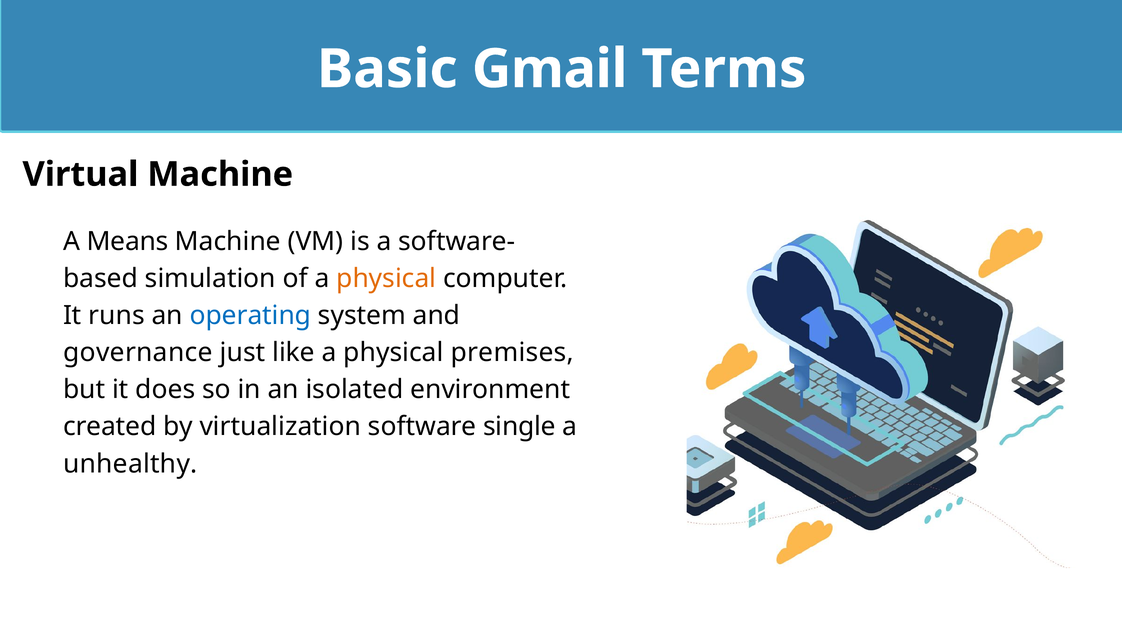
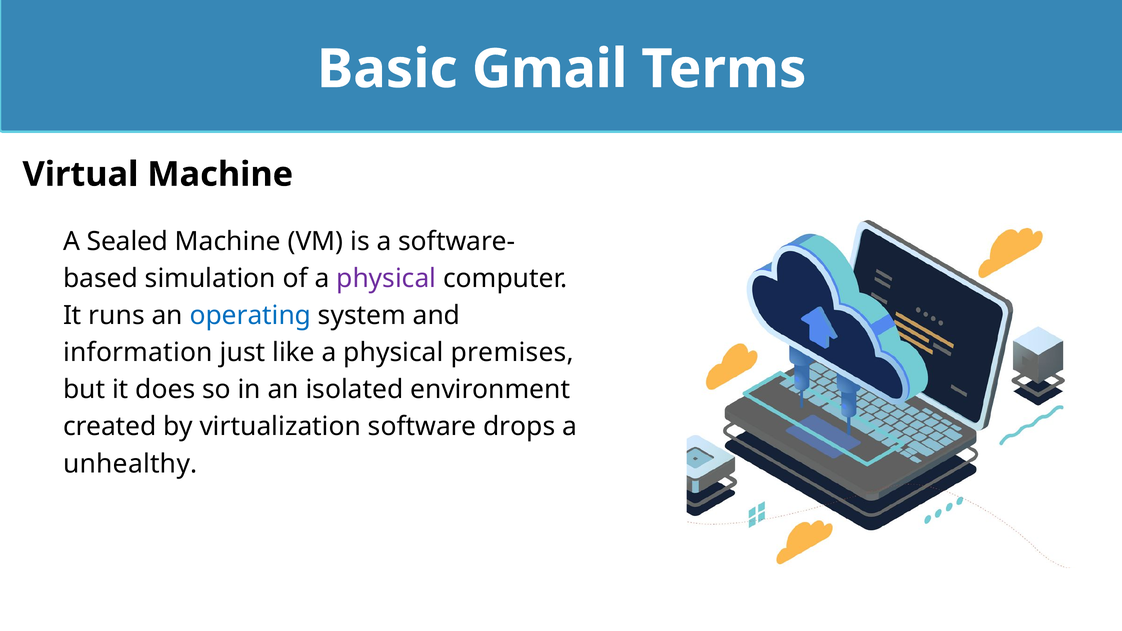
Means: Means -> Sealed
physical at (386, 278) colour: orange -> purple
governance: governance -> information
single: single -> drops
